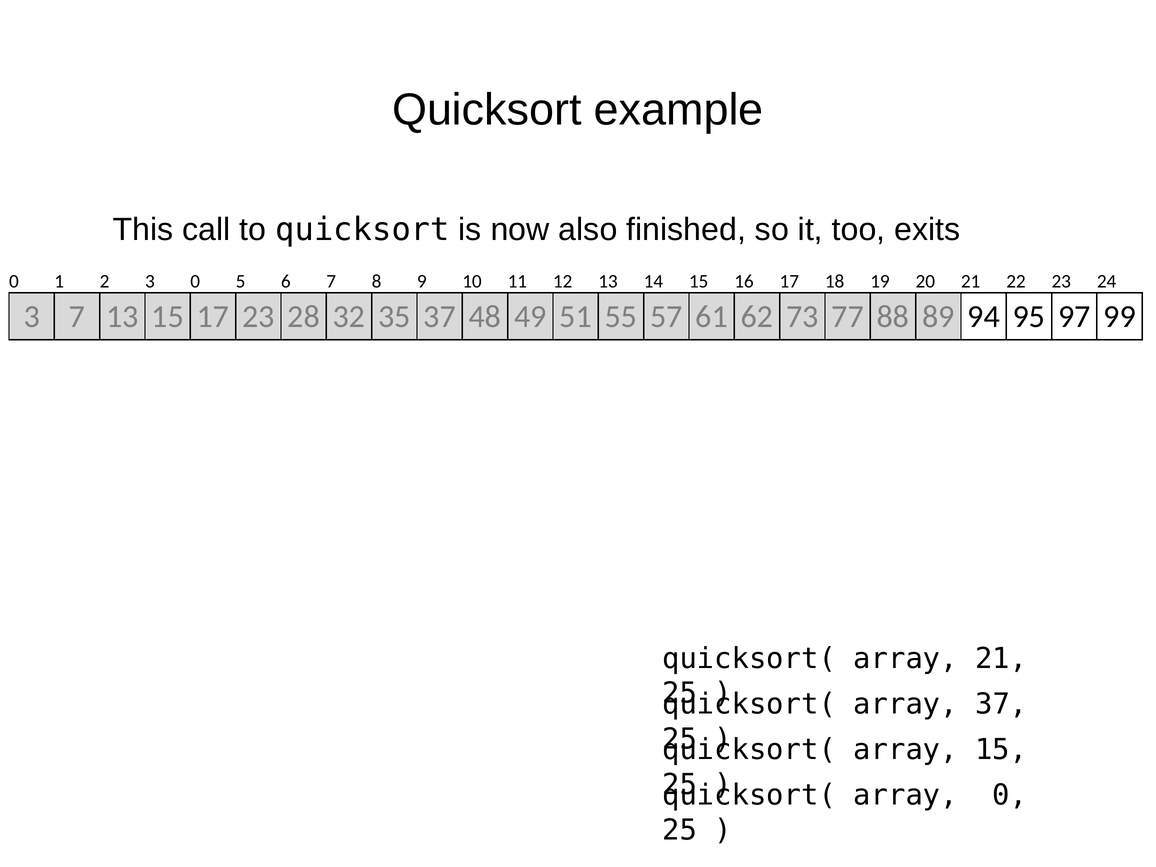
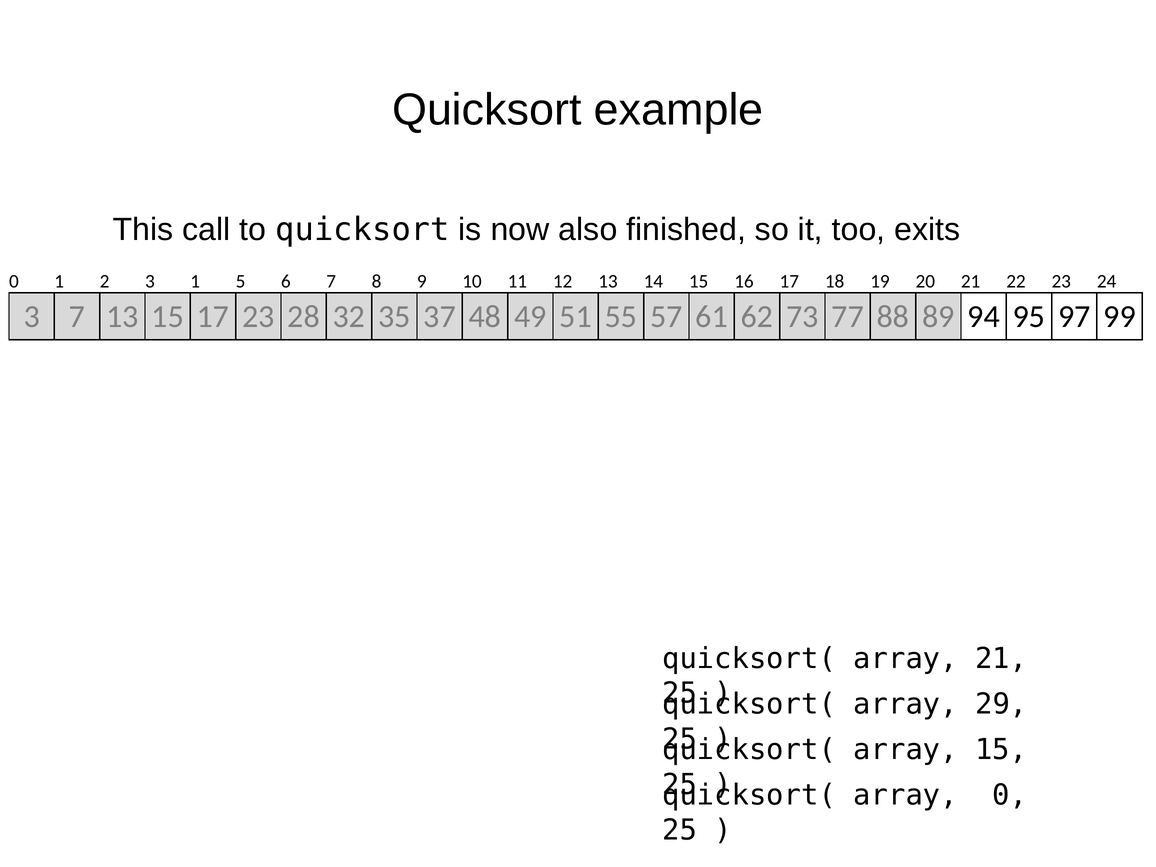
3 0: 0 -> 1
array 37: 37 -> 29
